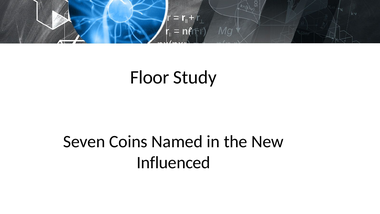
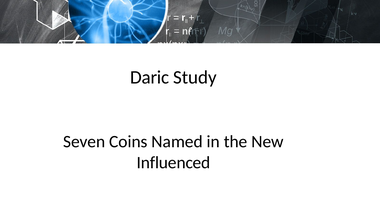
Floor: Floor -> Daric
